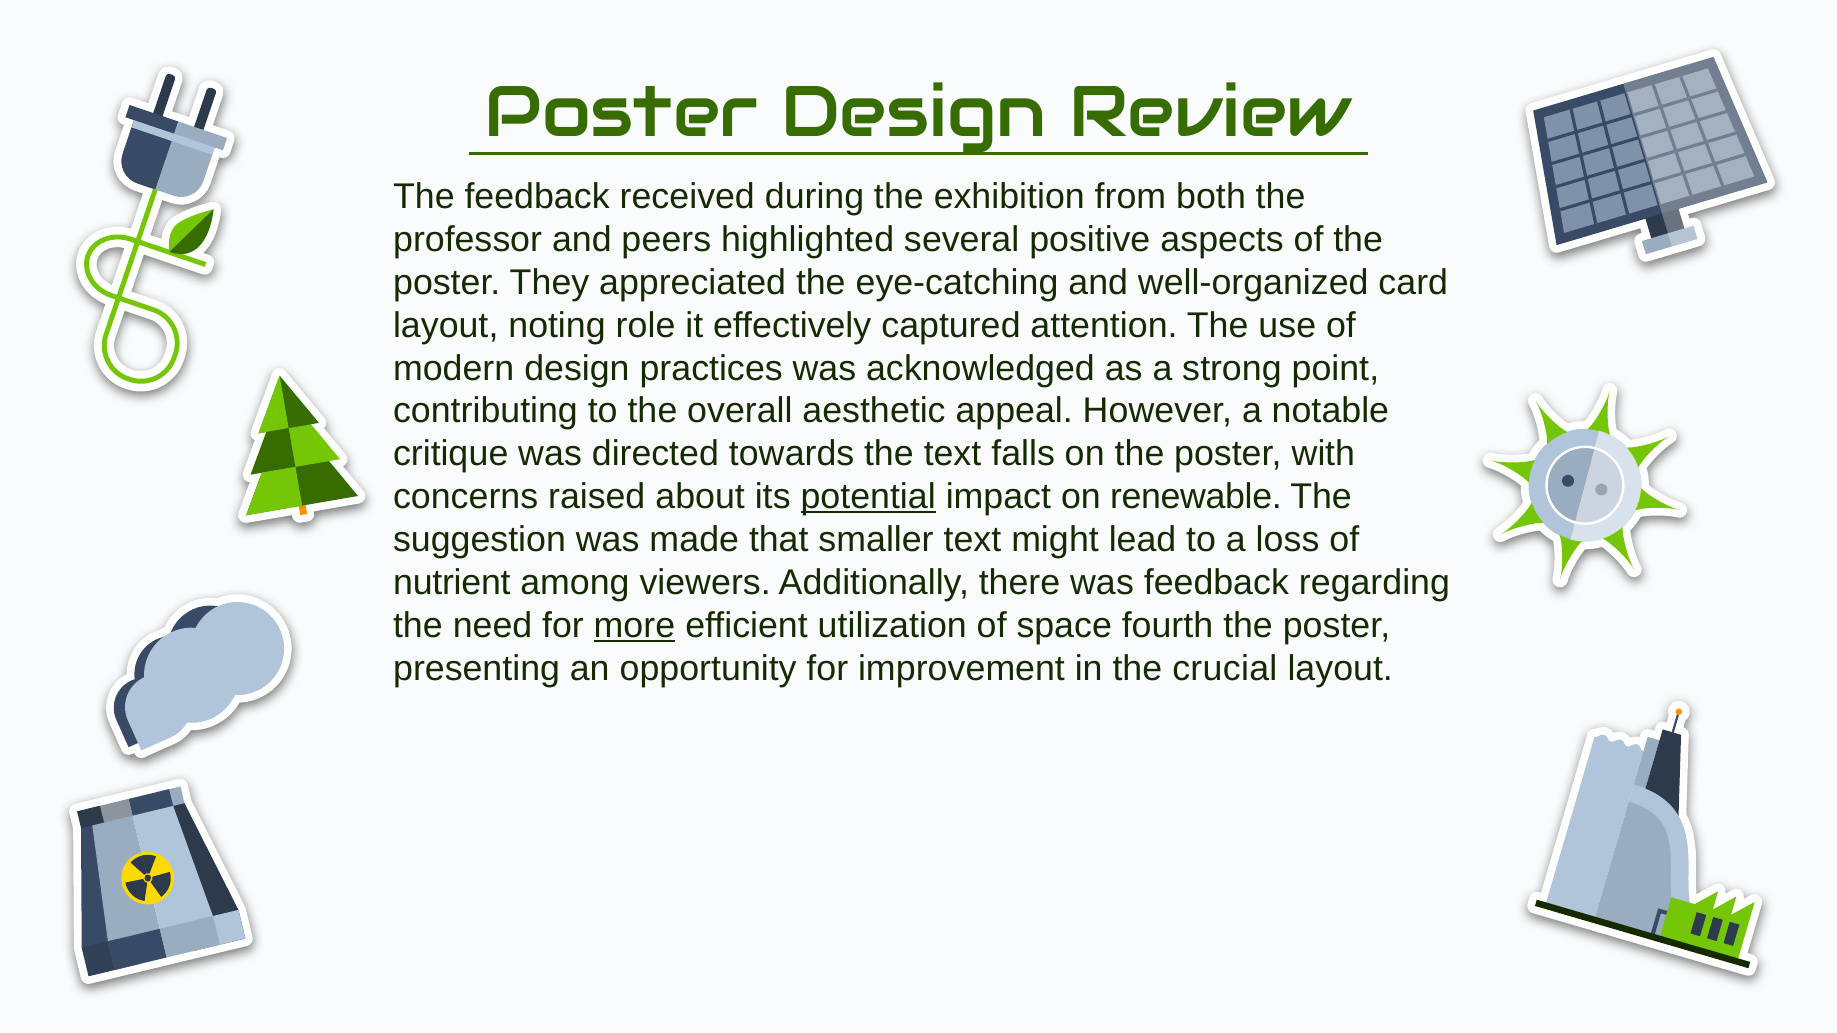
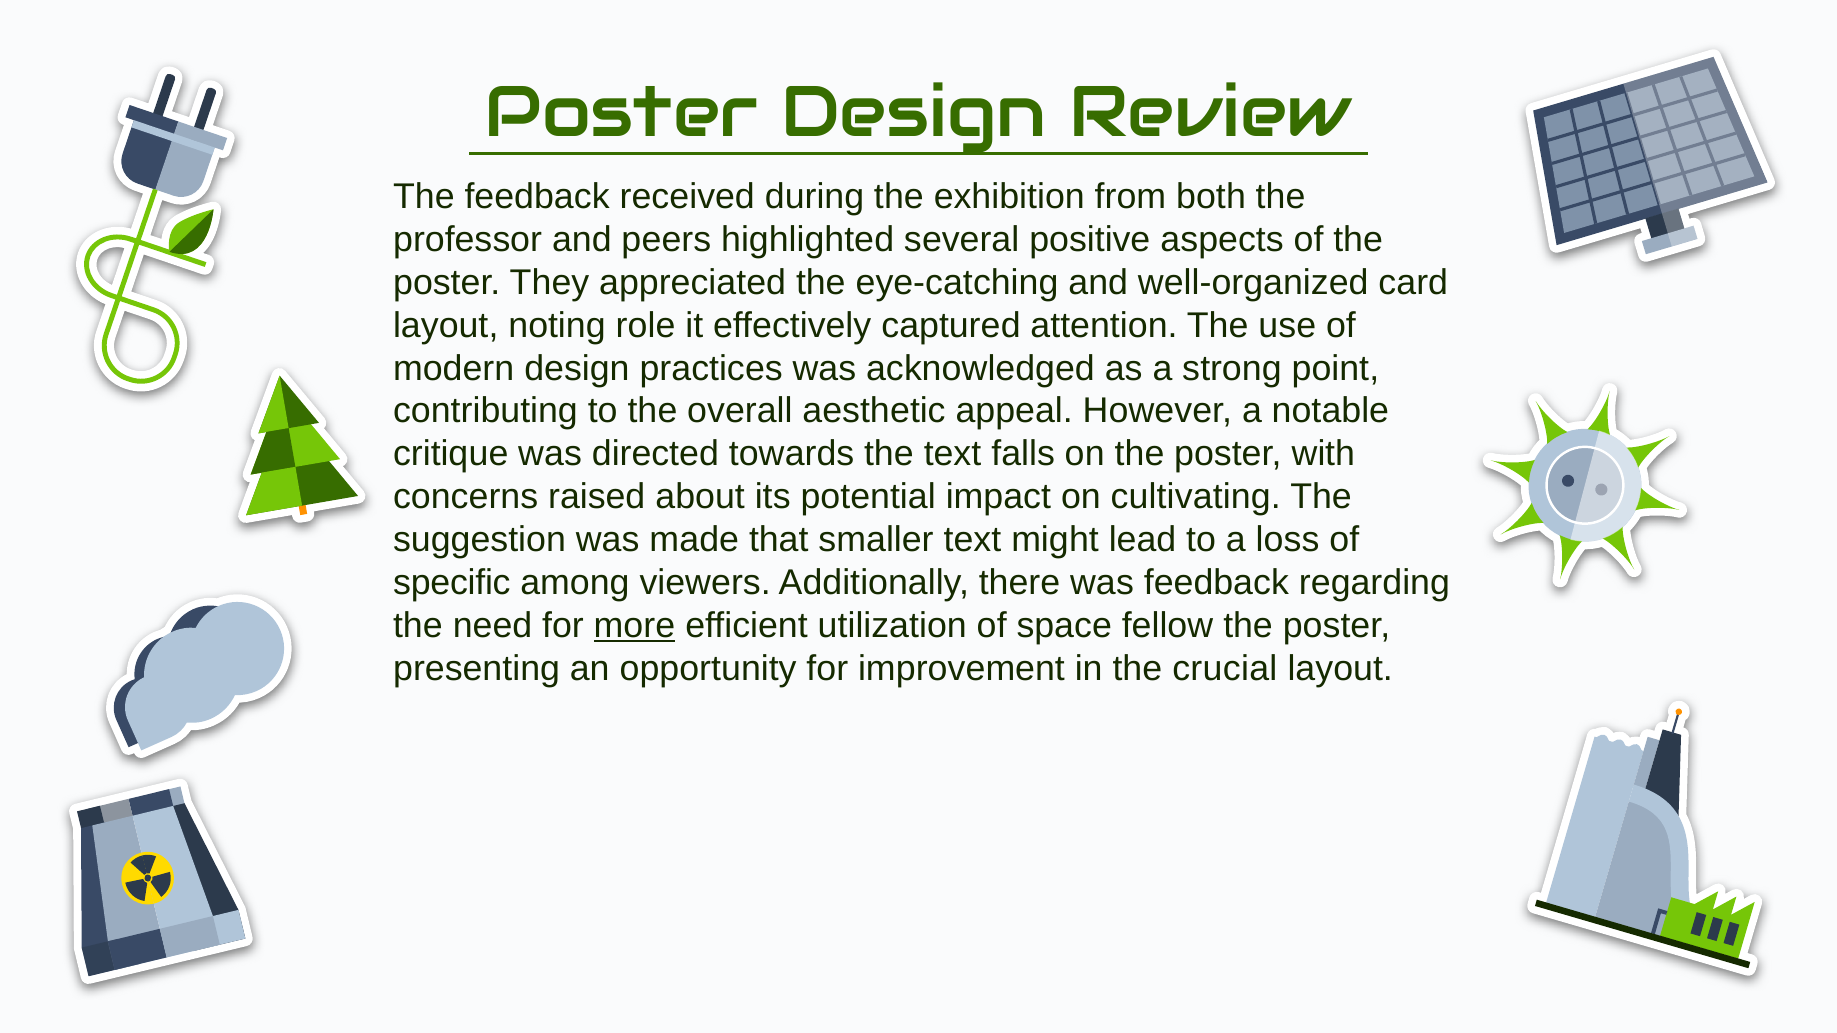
potential underline: present -> none
renewable: renewable -> cultivating
nutrient: nutrient -> specific
fourth: fourth -> fellow
